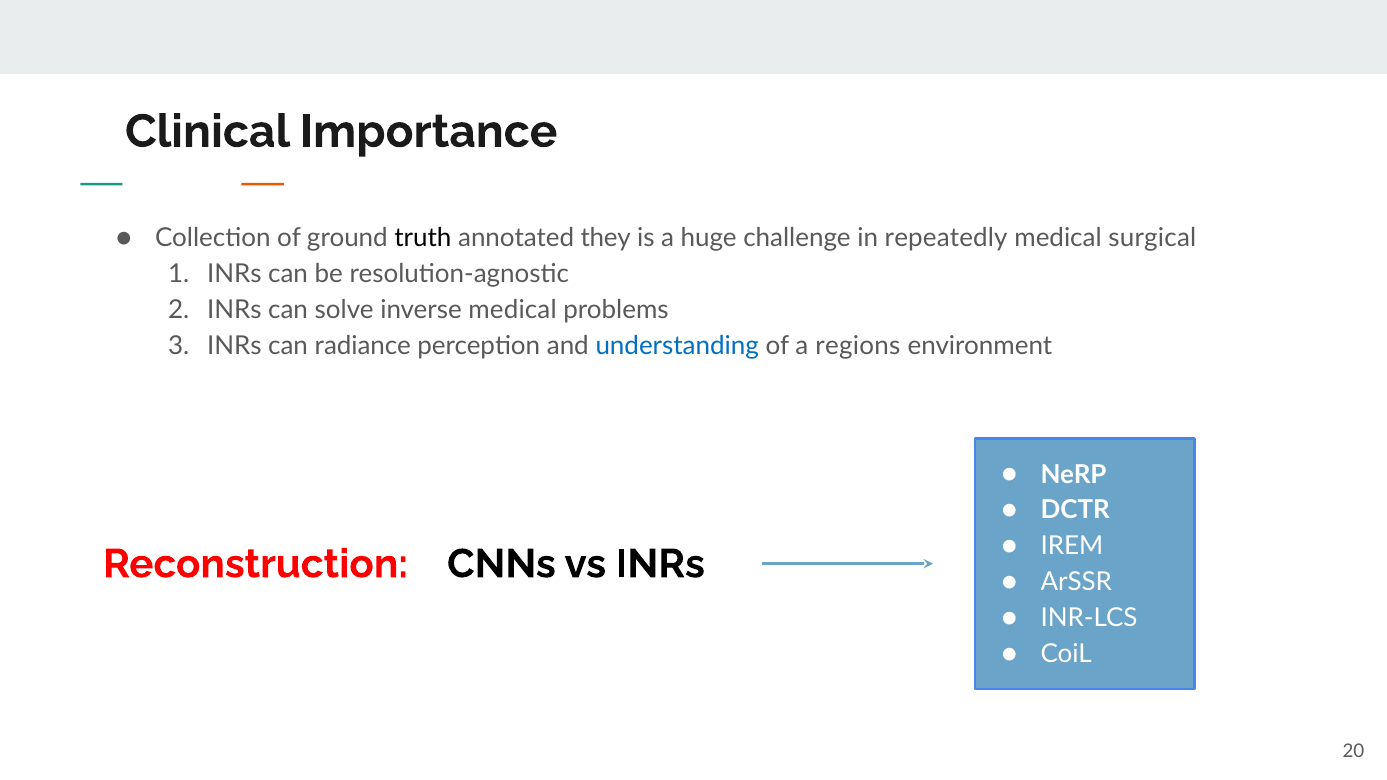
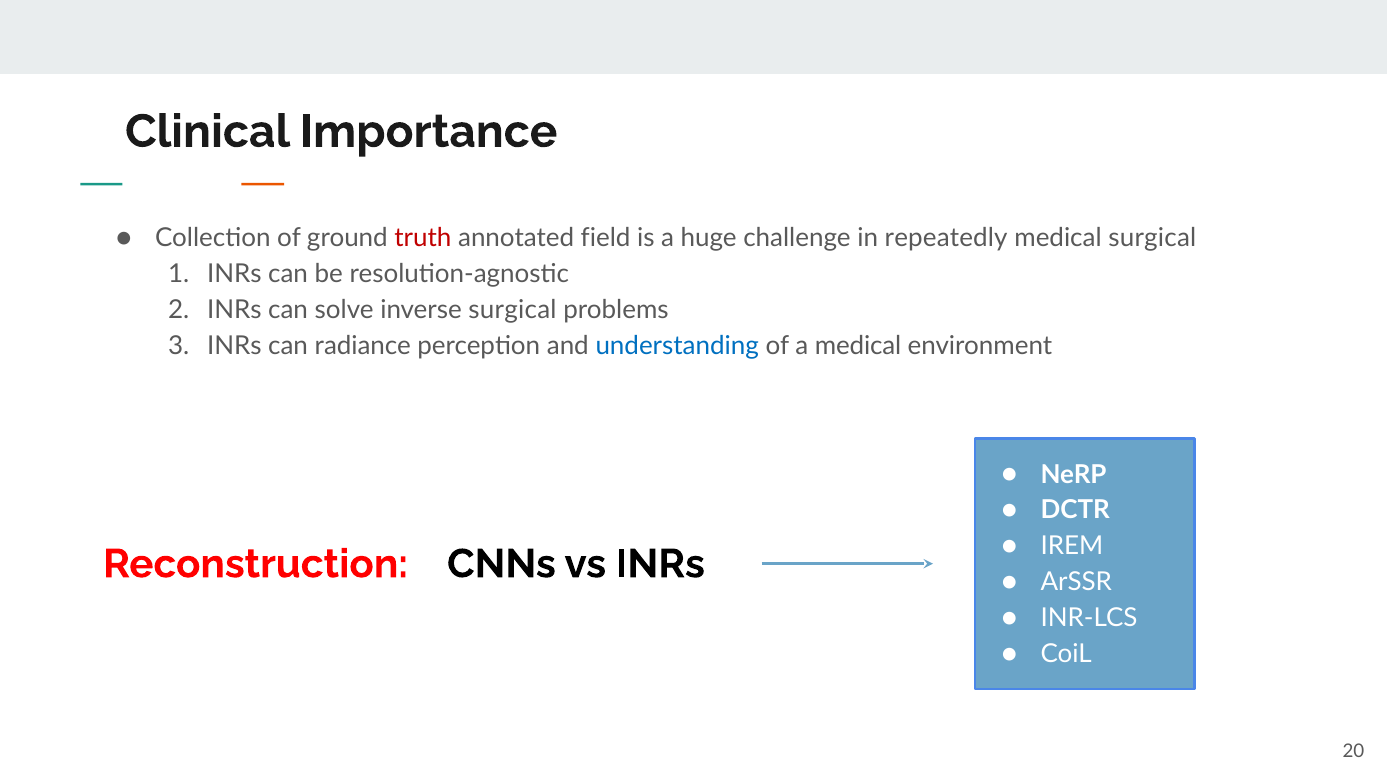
truth colour: black -> red
they: they -> field
inverse medical: medical -> surgical
a regions: regions -> medical
